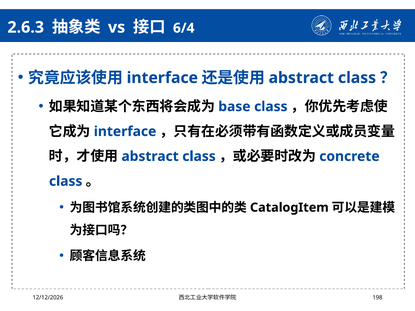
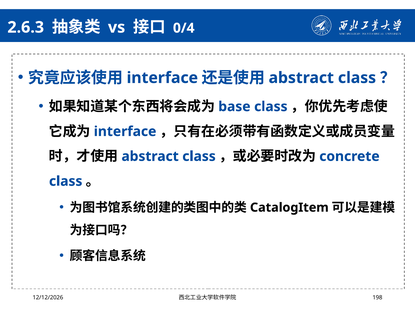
6/4: 6/4 -> 0/4
